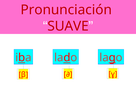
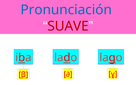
Pronunciación colour: red -> blue
